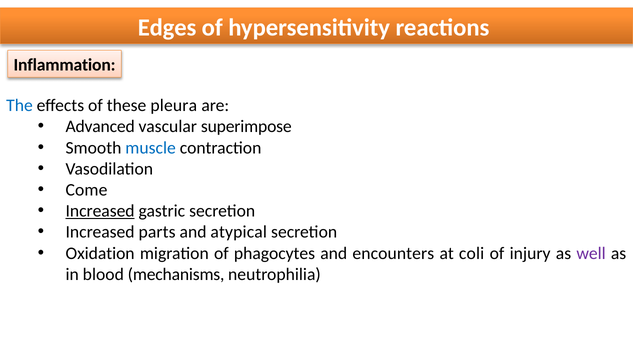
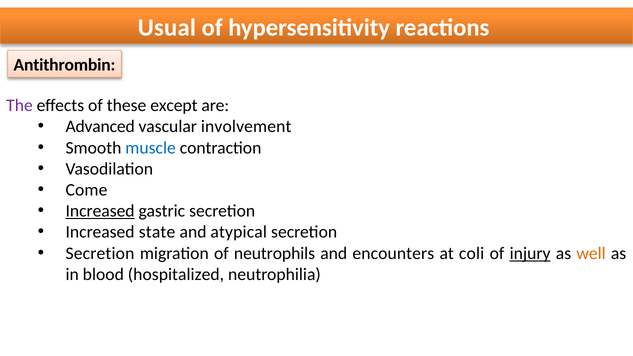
Edges: Edges -> Usual
Inflammation: Inflammation -> Antithrombin
The colour: blue -> purple
pleura: pleura -> except
superimpose: superimpose -> involvement
parts: parts -> state
Oxidation at (100, 253): Oxidation -> Secretion
phagocytes: phagocytes -> neutrophils
injury underline: none -> present
well colour: purple -> orange
mechanisms: mechanisms -> hospitalized
